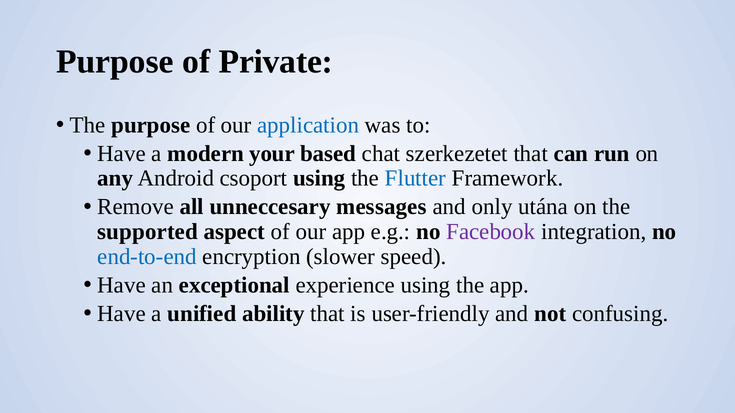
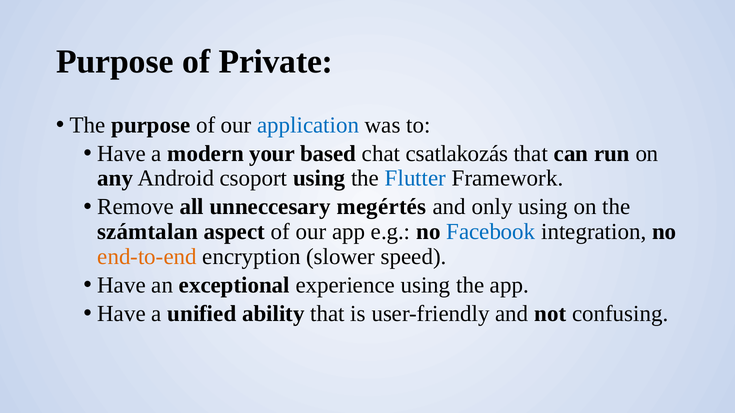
szerkezetet: szerkezetet -> csatlakozás
messages: messages -> megértés
only utána: utána -> using
supported: supported -> számtalan
Facebook colour: purple -> blue
end-to-end colour: blue -> orange
